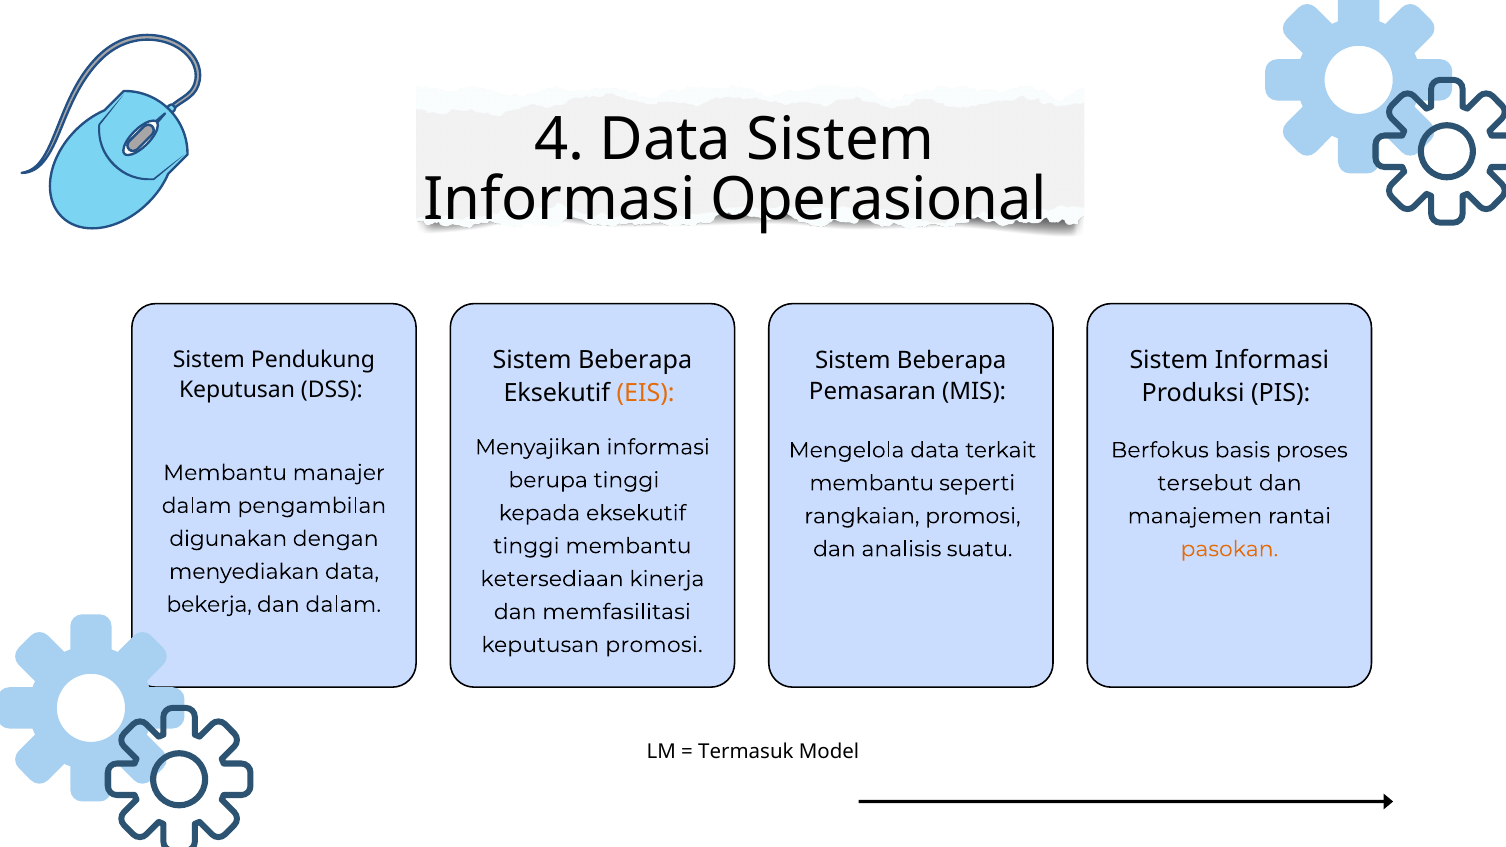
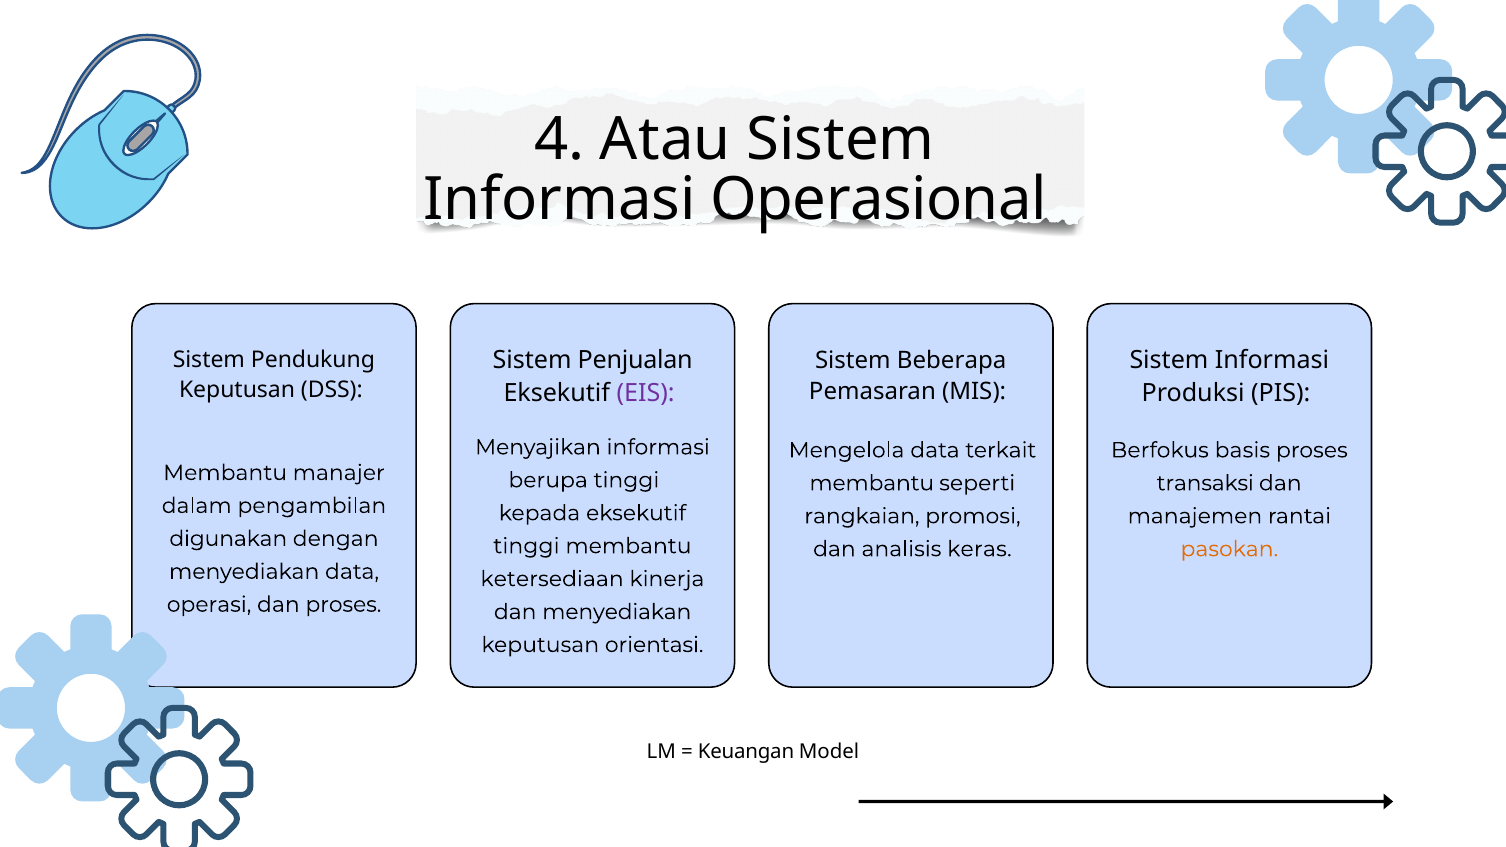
4 Data: Data -> Atau
Beberapa at (635, 361): Beberapa -> Penjualan
EIS colour: orange -> purple
tersebut: tersebut -> transaksi
suatu: suatu -> keras
bekerja: bekerja -> operasi
dan dalam: dalam -> proses
dan memfasilitasi: memfasilitasi -> menyediakan
keputusan promosi: promosi -> orientasi
Termasuk: Termasuk -> Keuangan
